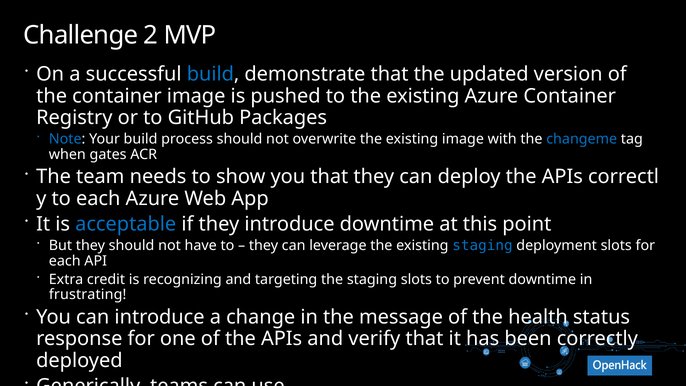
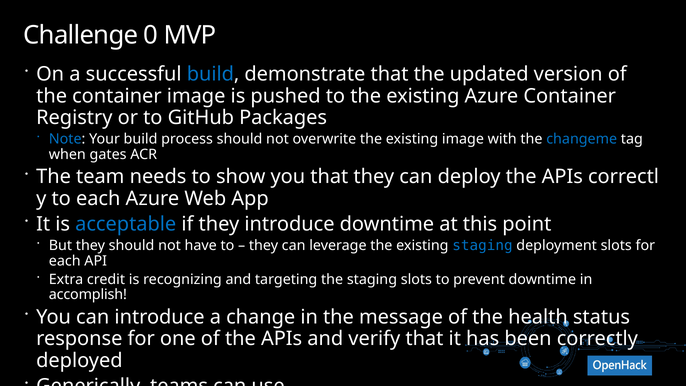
2: 2 -> 0
frustrating: frustrating -> accomplish
